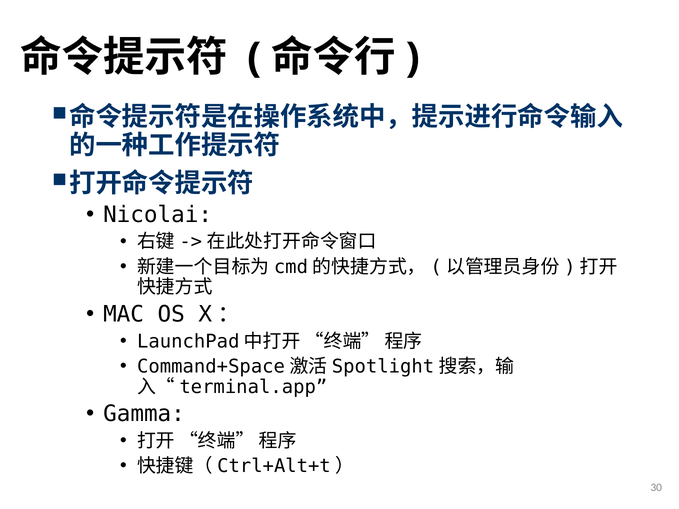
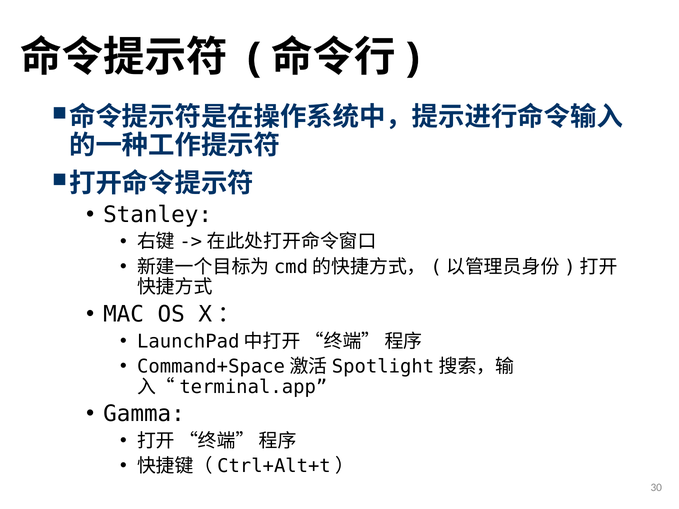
Nicolai: Nicolai -> Stanley
